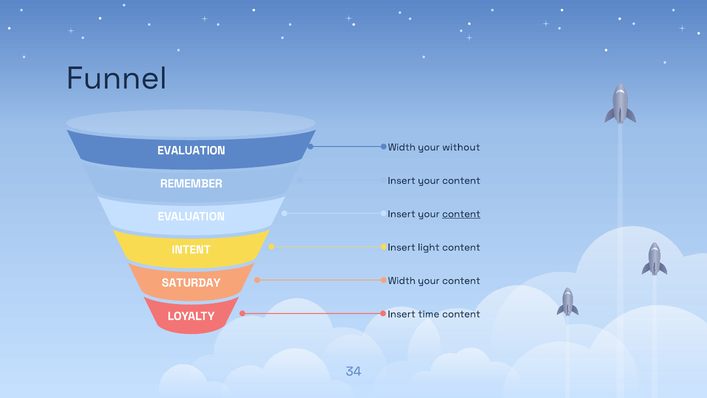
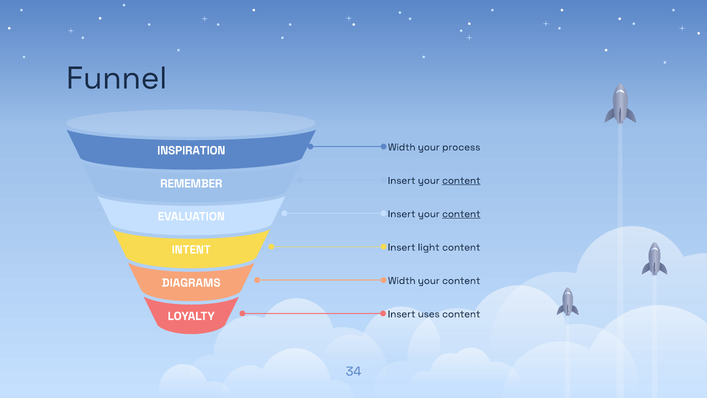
without: without -> process
EVALUATION at (191, 150): EVALUATION -> INSPIRATION
content at (461, 180) underline: none -> present
SATURDAY: SATURDAY -> DIAGRAMS
time: time -> uses
